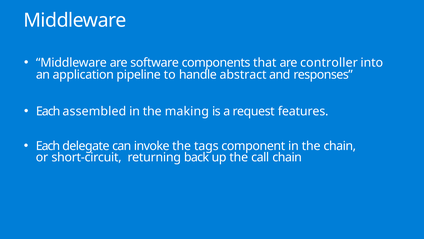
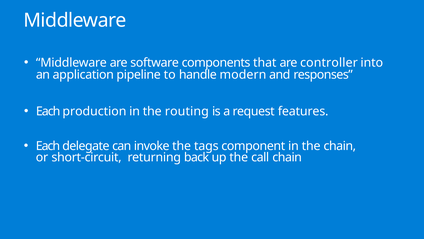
abstract: abstract -> modern
assembled: assembled -> production
making: making -> routing
